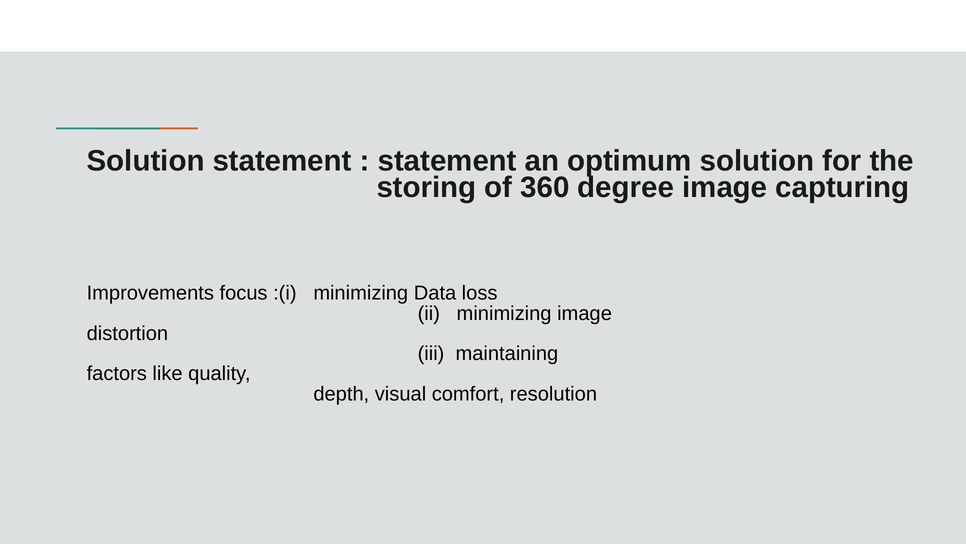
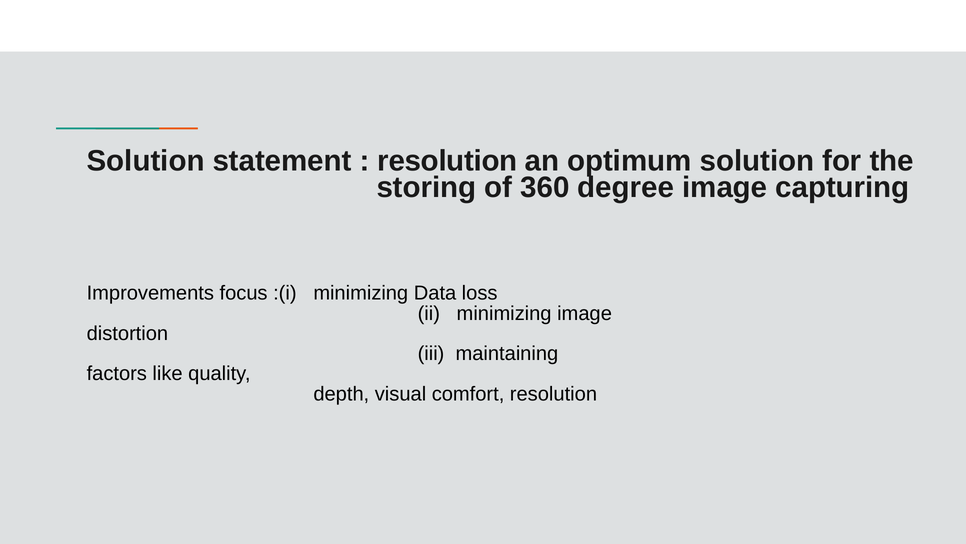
statement at (447, 161): statement -> resolution
